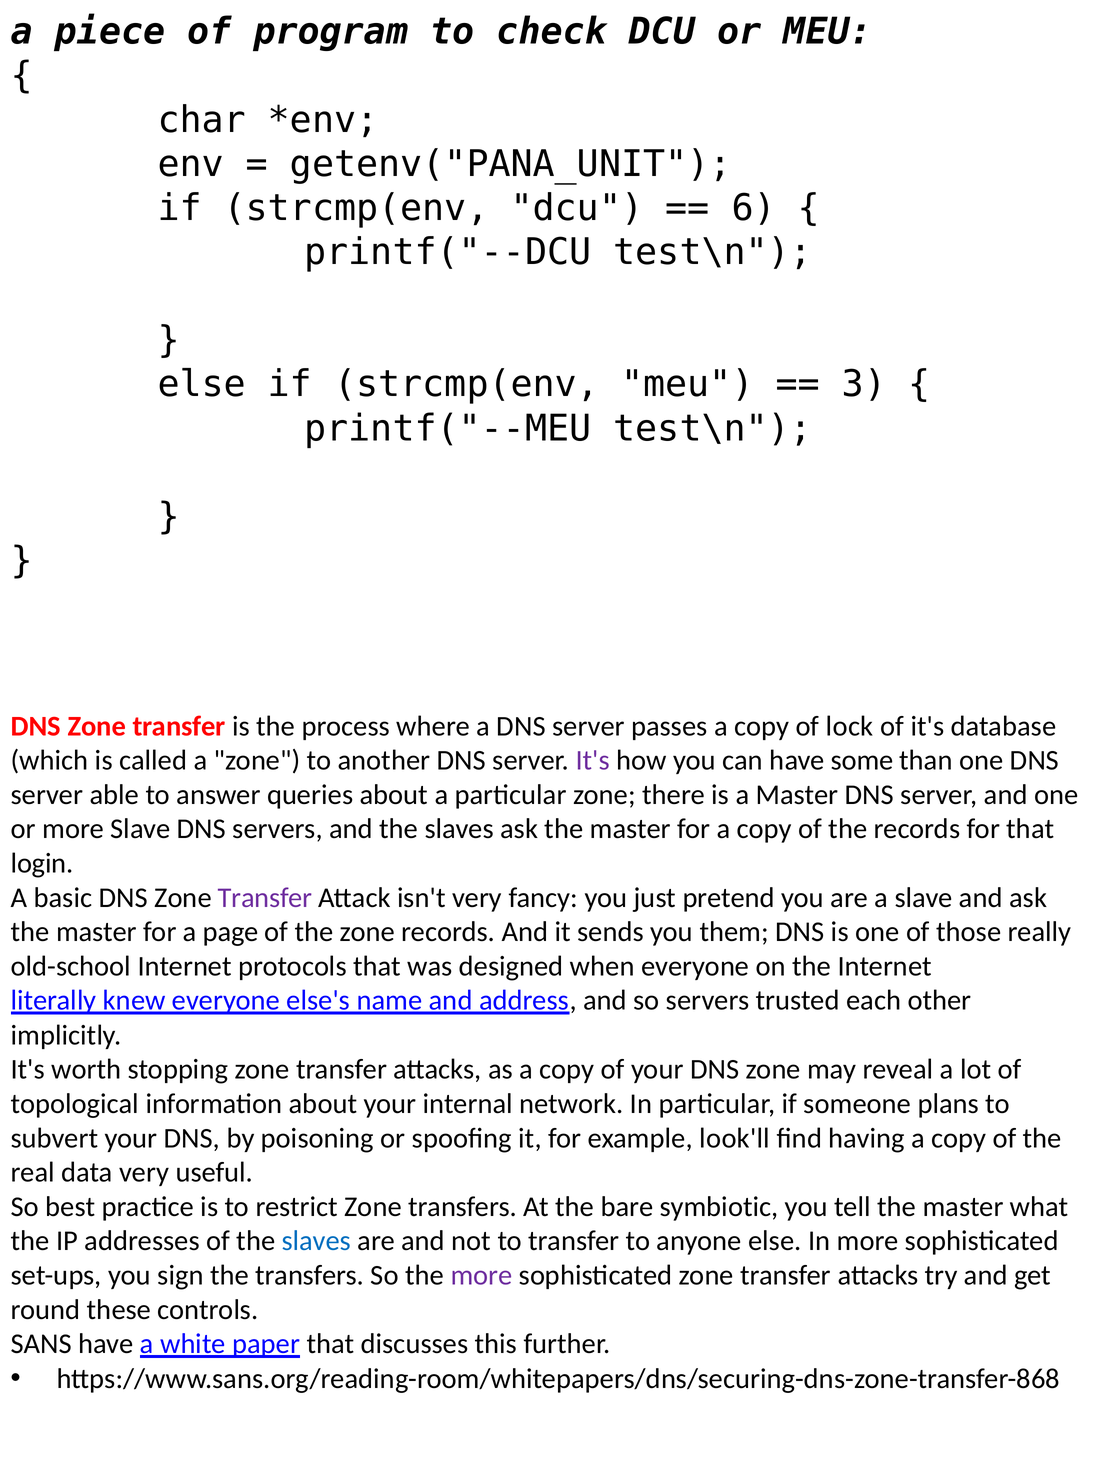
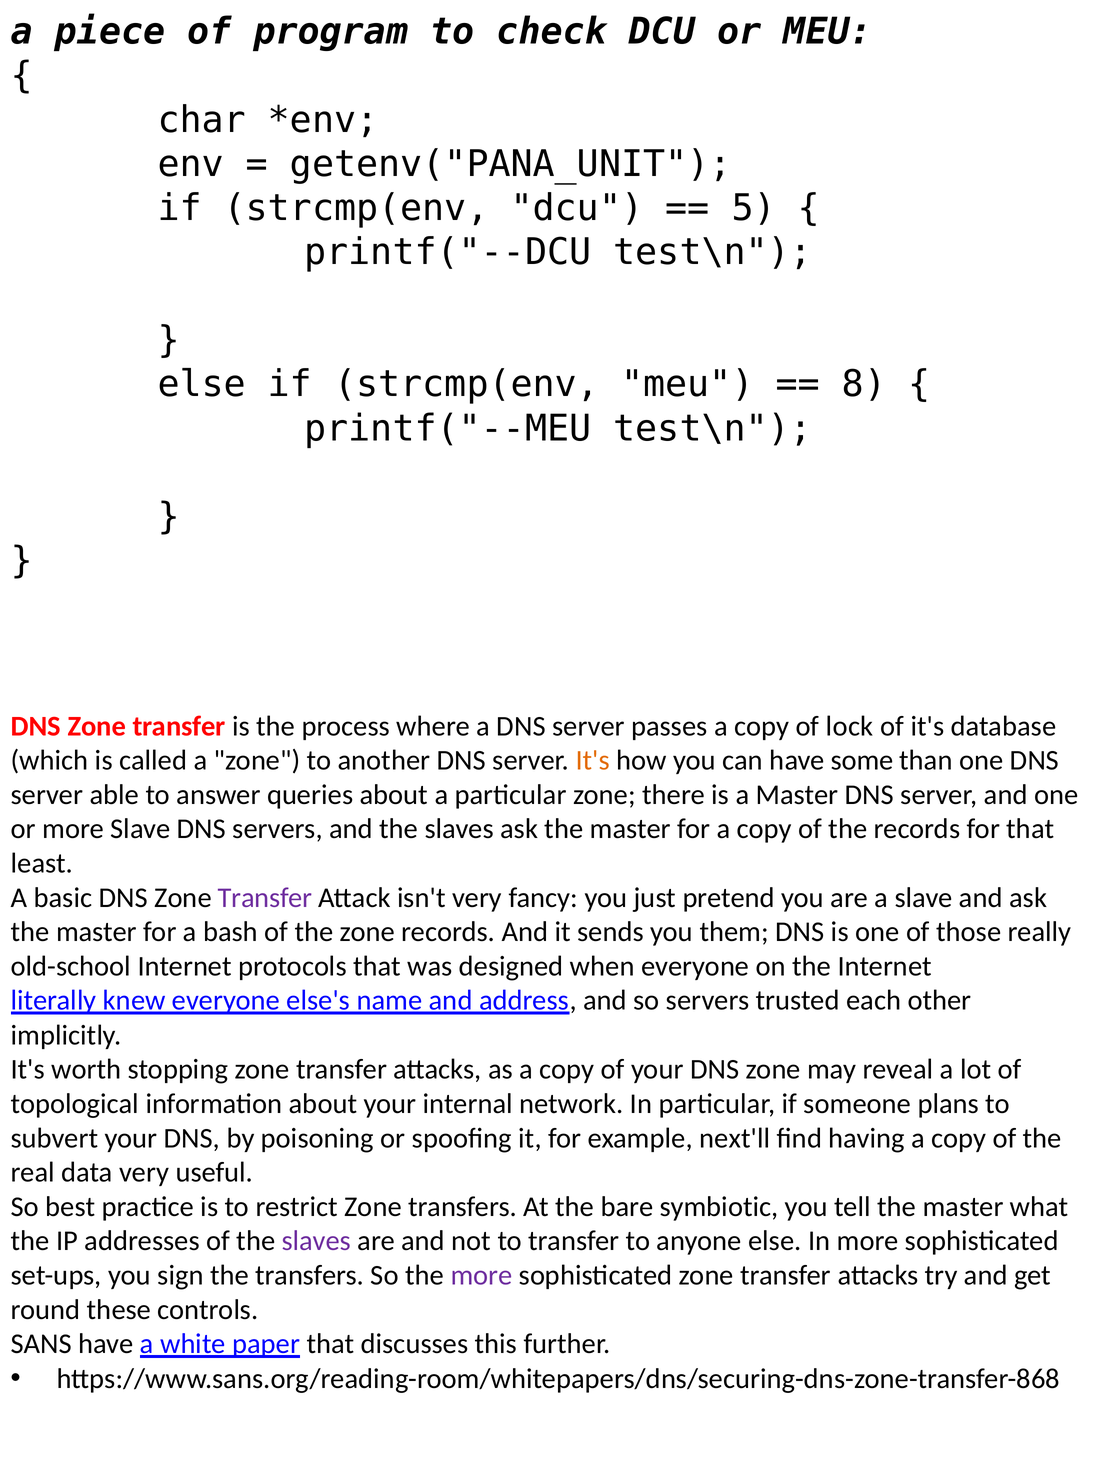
6: 6 -> 5
3: 3 -> 8
It's at (593, 760) colour: purple -> orange
login: login -> least
page: page -> bash
look'll: look'll -> next'll
slaves at (316, 1240) colour: blue -> purple
